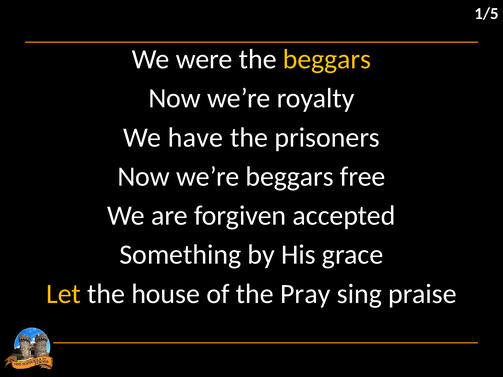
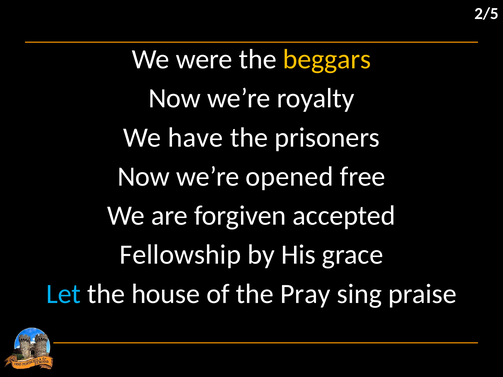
1/5: 1/5 -> 2/5
we’re beggars: beggars -> opened
Something: Something -> Fellowship
Let colour: yellow -> light blue
